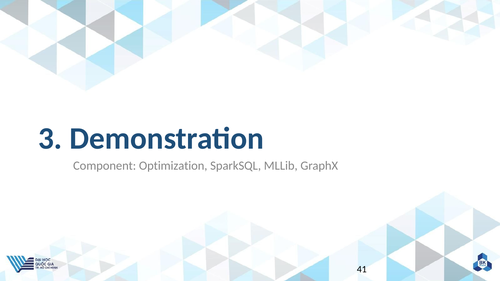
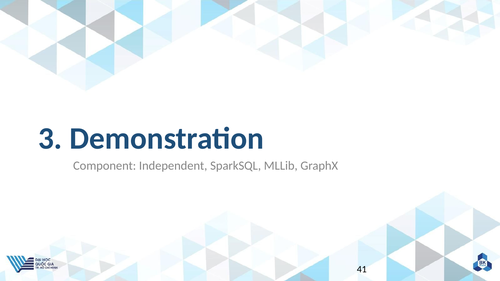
Optimization: Optimization -> Independent
